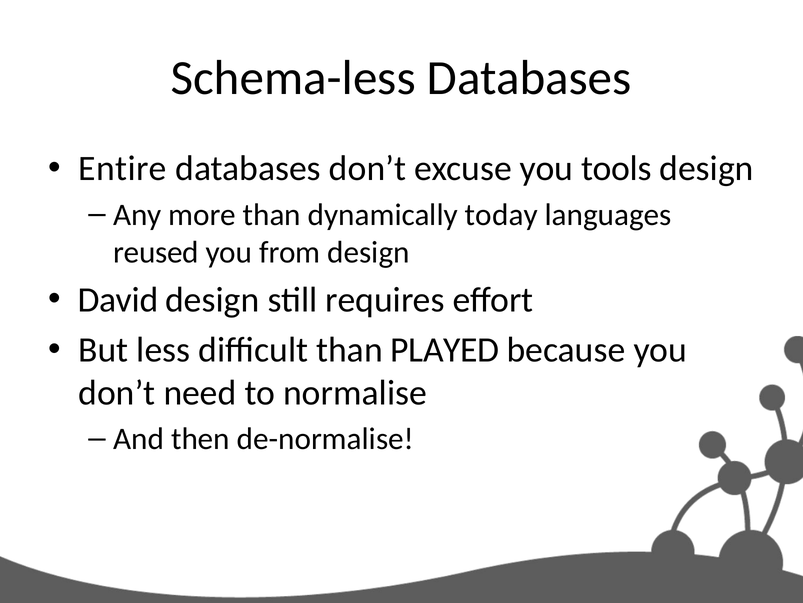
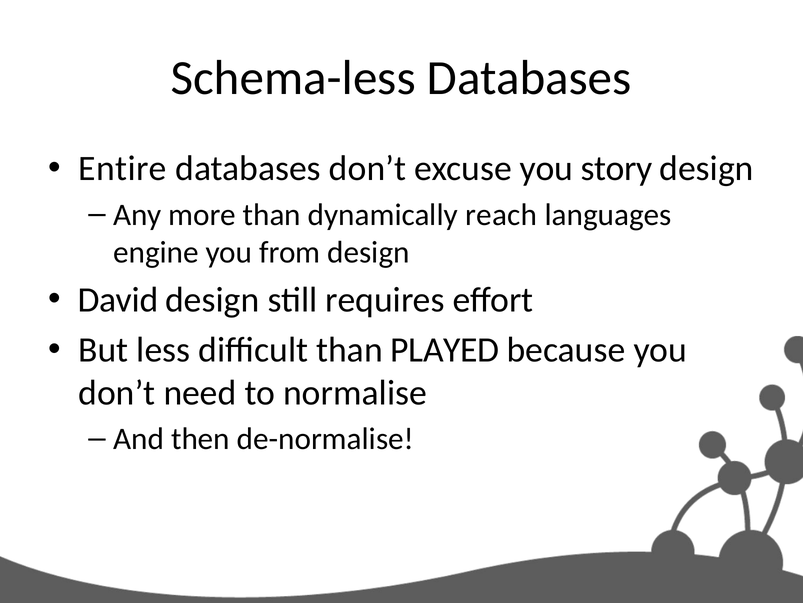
tools: tools -> story
today: today -> reach
reused: reused -> engine
